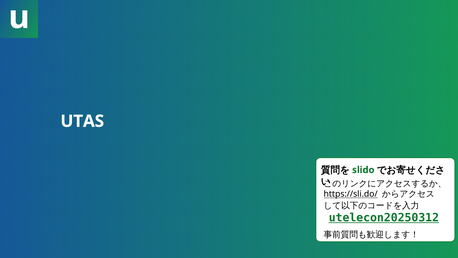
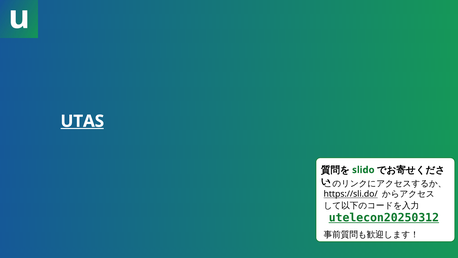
UTAS underline: none -> present
